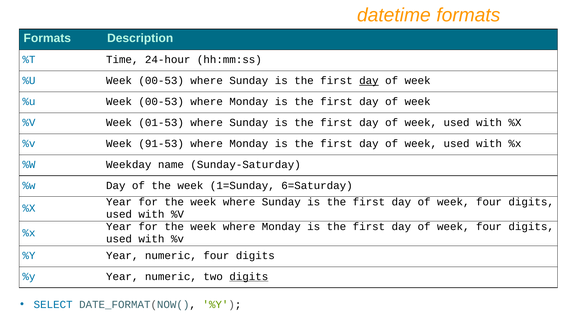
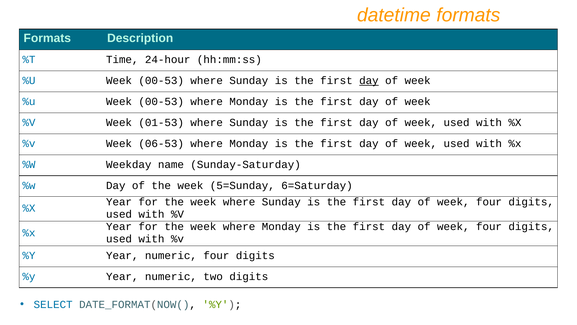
91-53: 91-53 -> 06-53
1=Sunday: 1=Sunday -> 5=Sunday
digits at (249, 276) underline: present -> none
